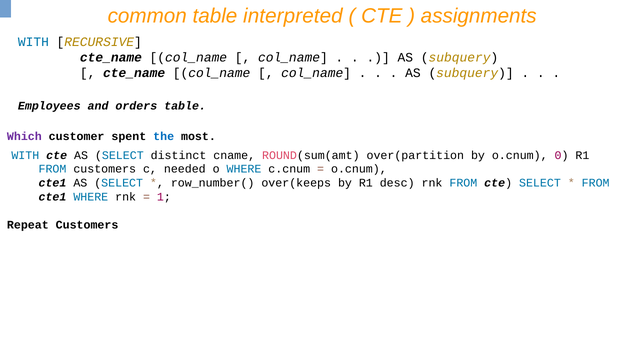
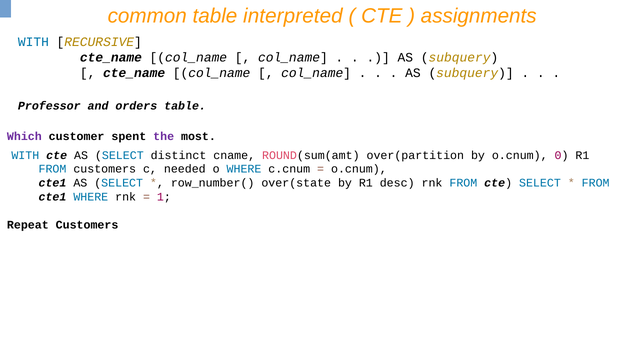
Employees: Employees -> Professor
the colour: blue -> purple
over(keeps: over(keeps -> over(state
